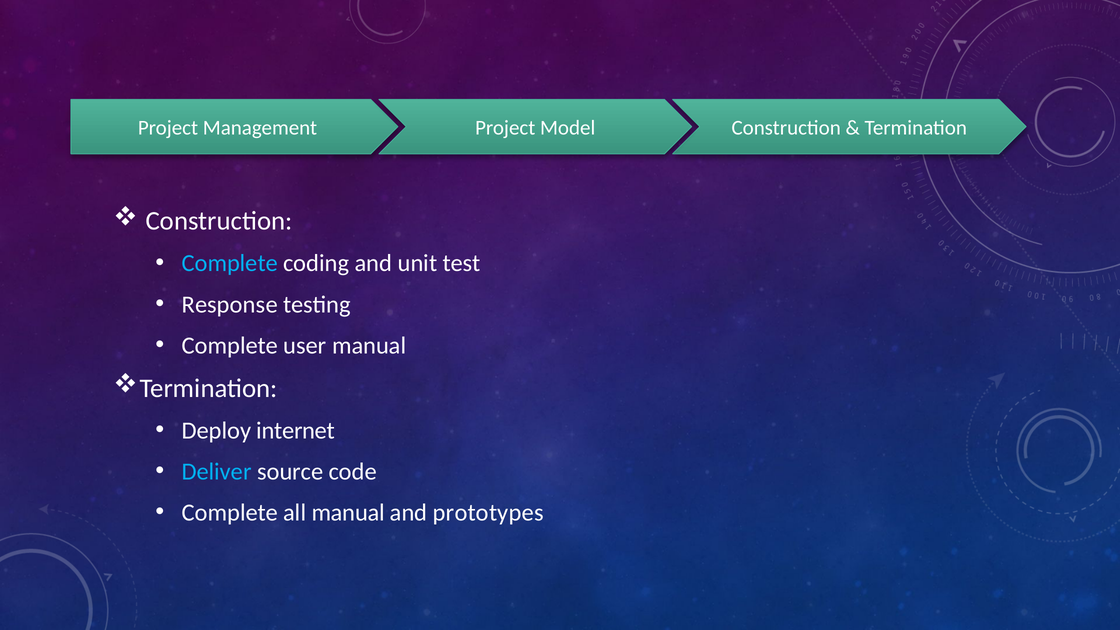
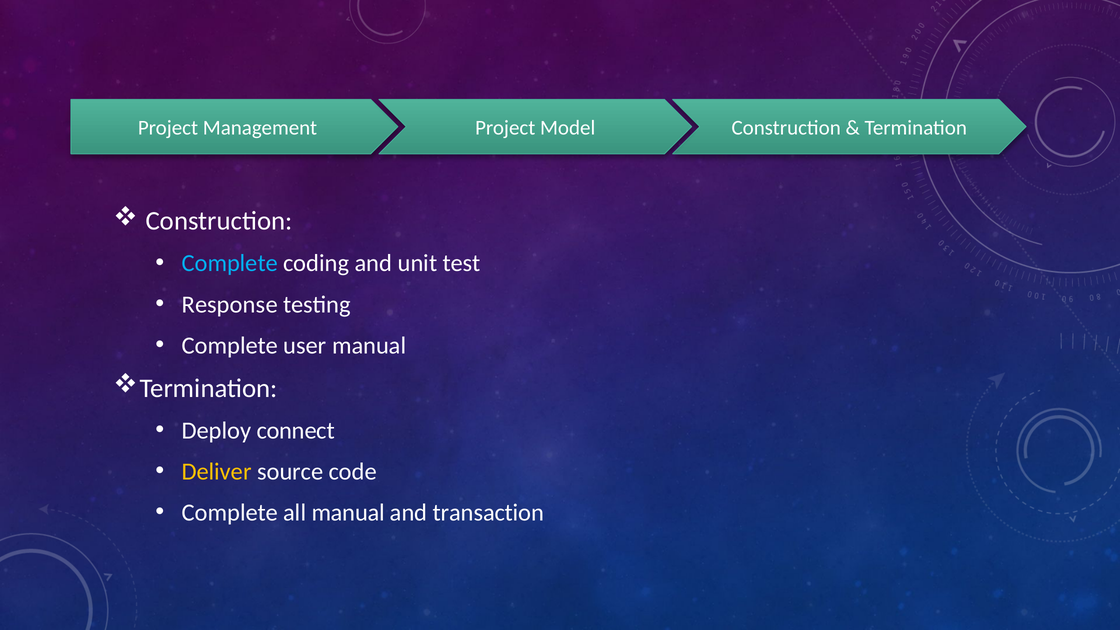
internet: internet -> connect
Deliver colour: light blue -> yellow
prototypes: prototypes -> transaction
